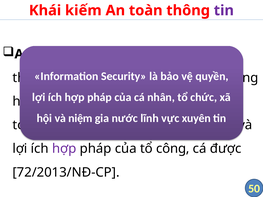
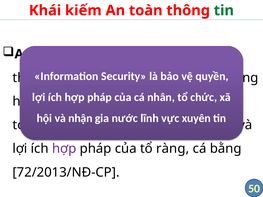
tin at (224, 10) colour: purple -> green
niệm: niệm -> nhận
công: công -> ràng
được: được -> bằng
